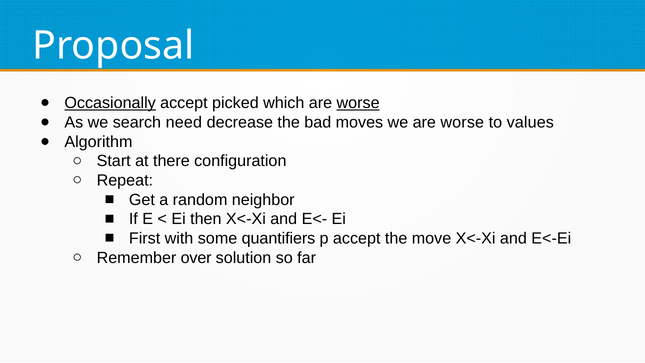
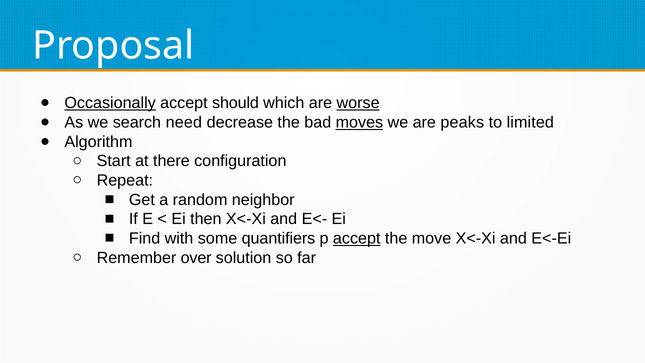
picked: picked -> should
moves underline: none -> present
we are worse: worse -> peaks
values: values -> limited
First: First -> Find
accept at (357, 238) underline: none -> present
